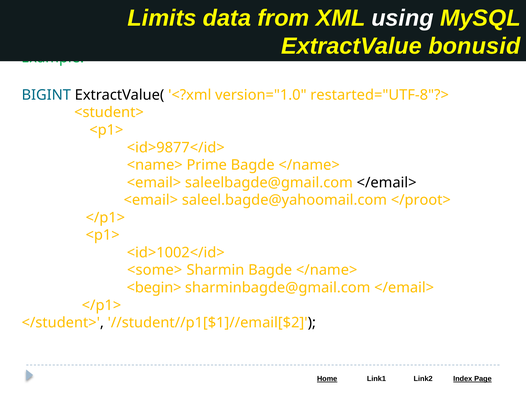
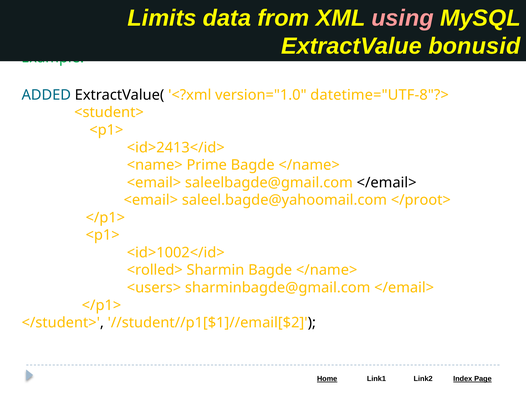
using colour: white -> pink
BIGINT: BIGINT -> ADDED
restarted="UTF-8"?>: restarted="UTF-8"?> -> datetime="UTF-8"?>
<id>9877</id>: <id>9877</id> -> <id>2413</id>
<some>: <some> -> <rolled>
<begin>: <begin> -> <users>
